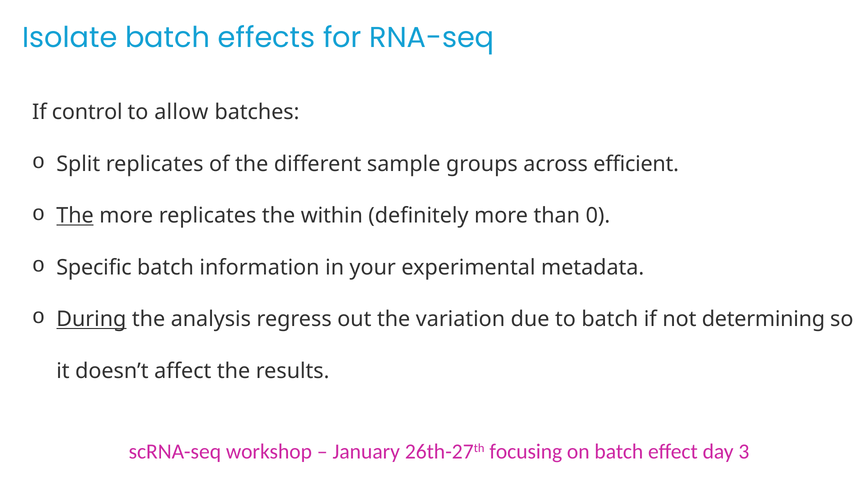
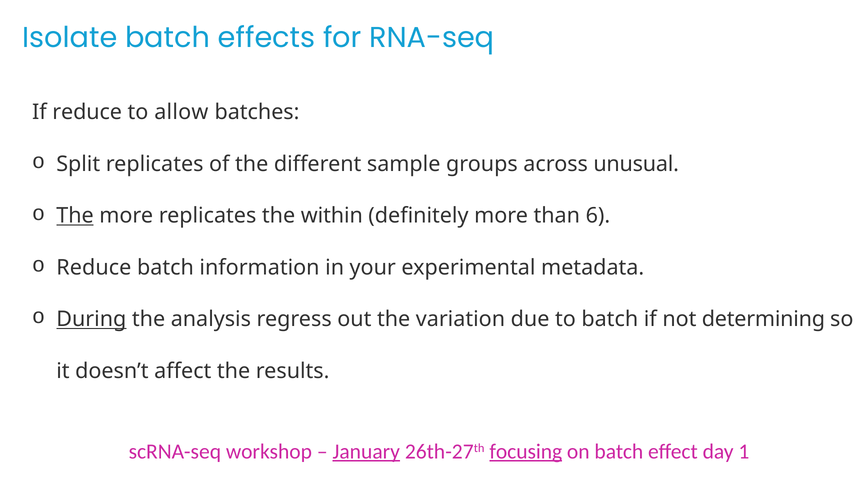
If control: control -> reduce
efficient: efficient -> unusual
0: 0 -> 6
Specific at (94, 267): Specific -> Reduce
January underline: none -> present
focusing underline: none -> present
3: 3 -> 1
